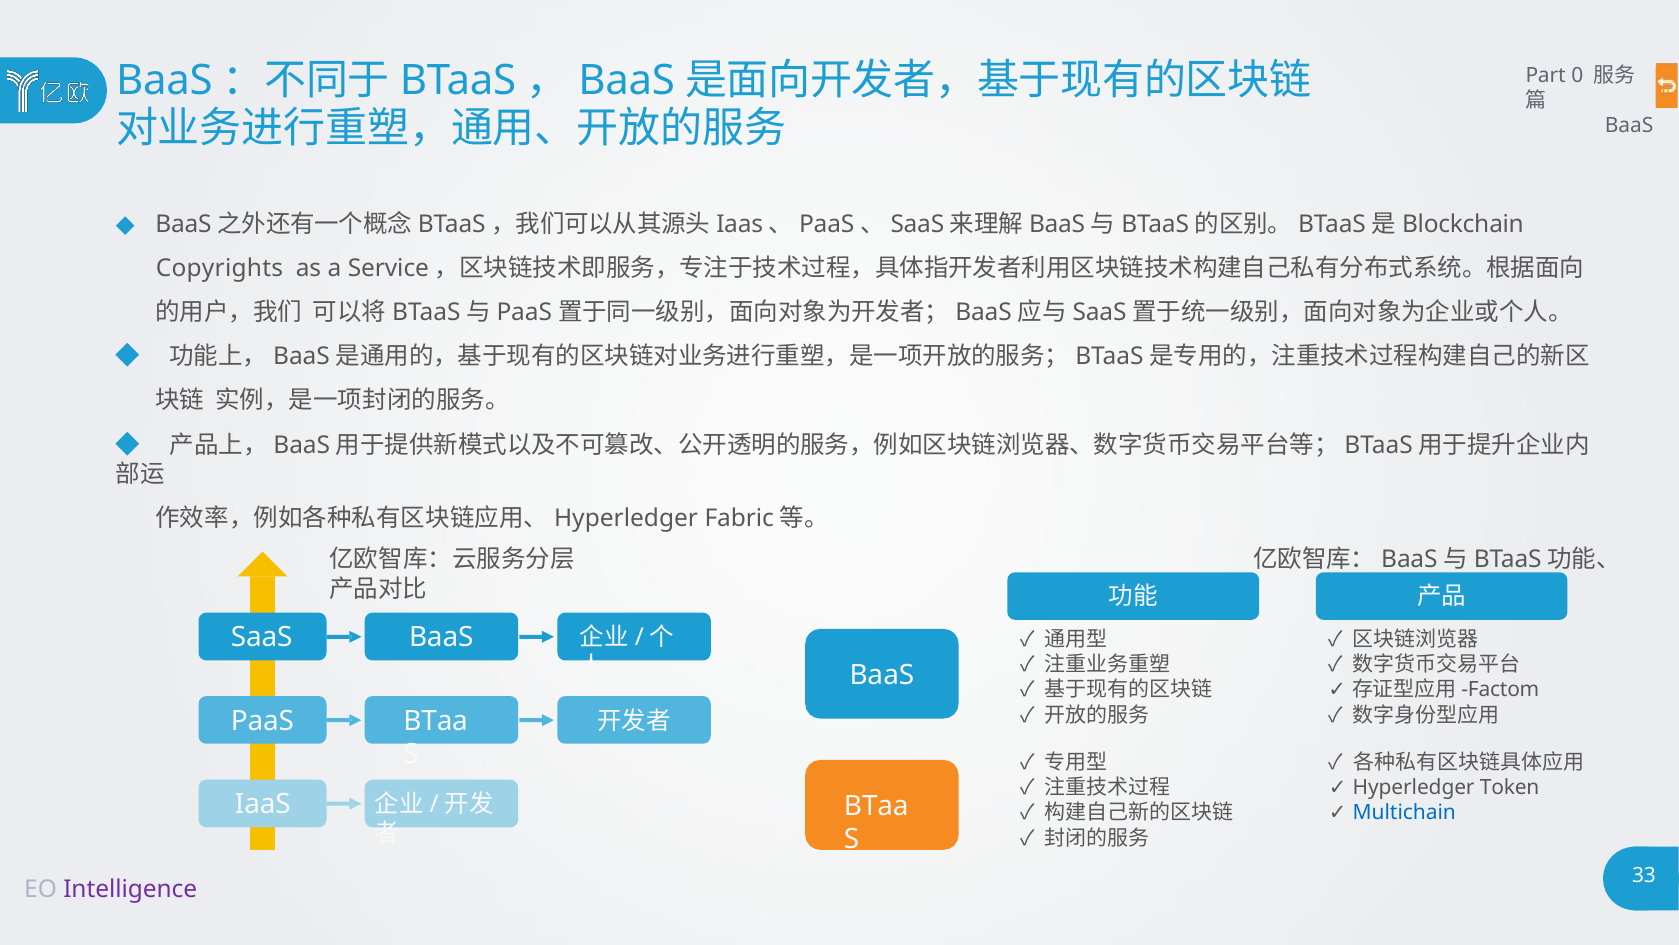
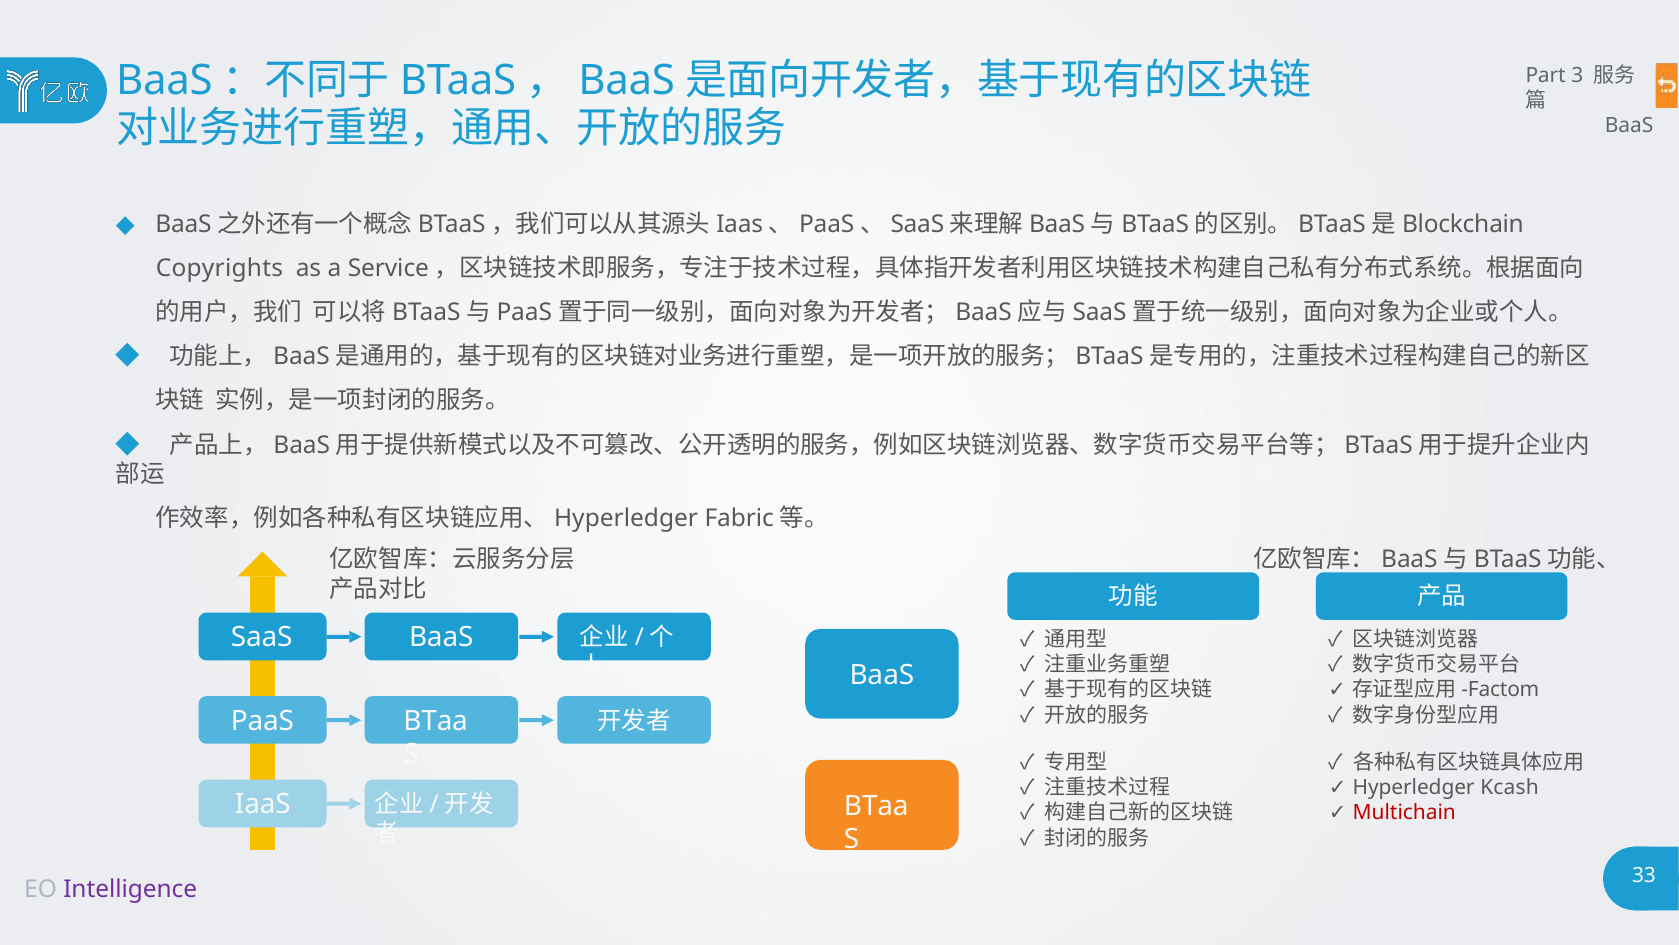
0: 0 -> 3
Token: Token -> Kcash
Multichain colour: blue -> red
